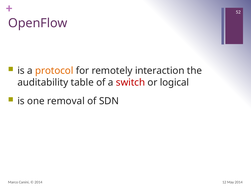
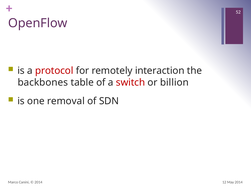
protocol colour: orange -> red
auditability: auditability -> backbones
logical: logical -> billion
